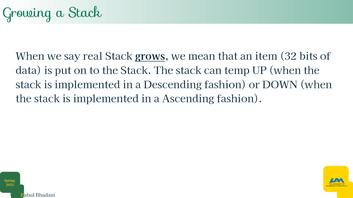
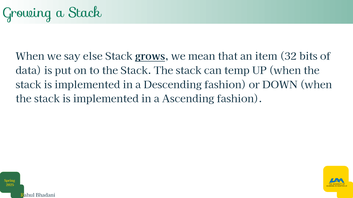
real: real -> else
